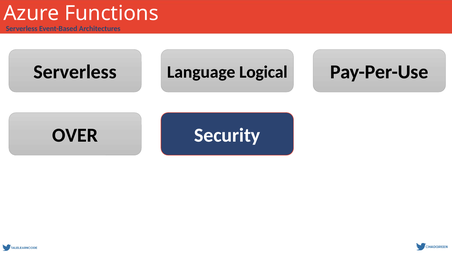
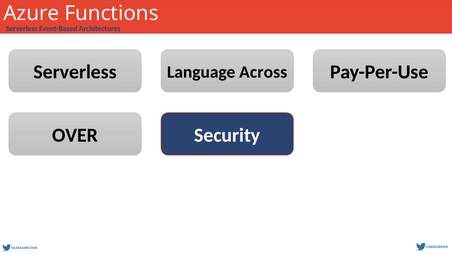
Logical: Logical -> Across
